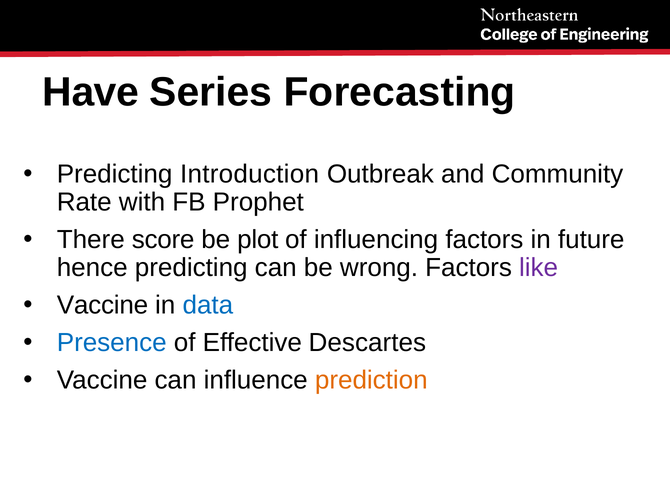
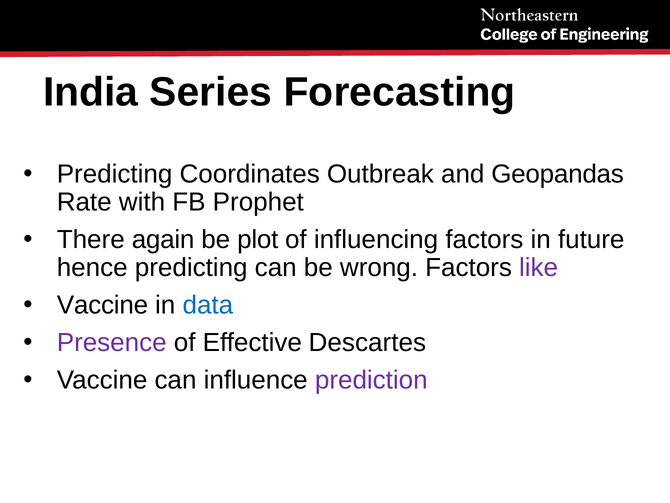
Have: Have -> India
Introduction: Introduction -> Coordinates
Community: Community -> Geopandas
score: score -> again
Presence colour: blue -> purple
prediction colour: orange -> purple
